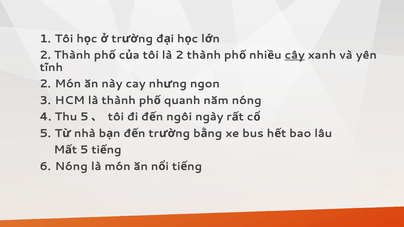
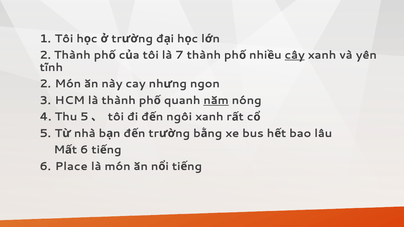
là 2: 2 -> 7
năm underline: none -> present
ngôi ngày: ngày -> xanh
5 at (84, 150): 5 -> 6
Nóng at (71, 166): Nóng -> Place
